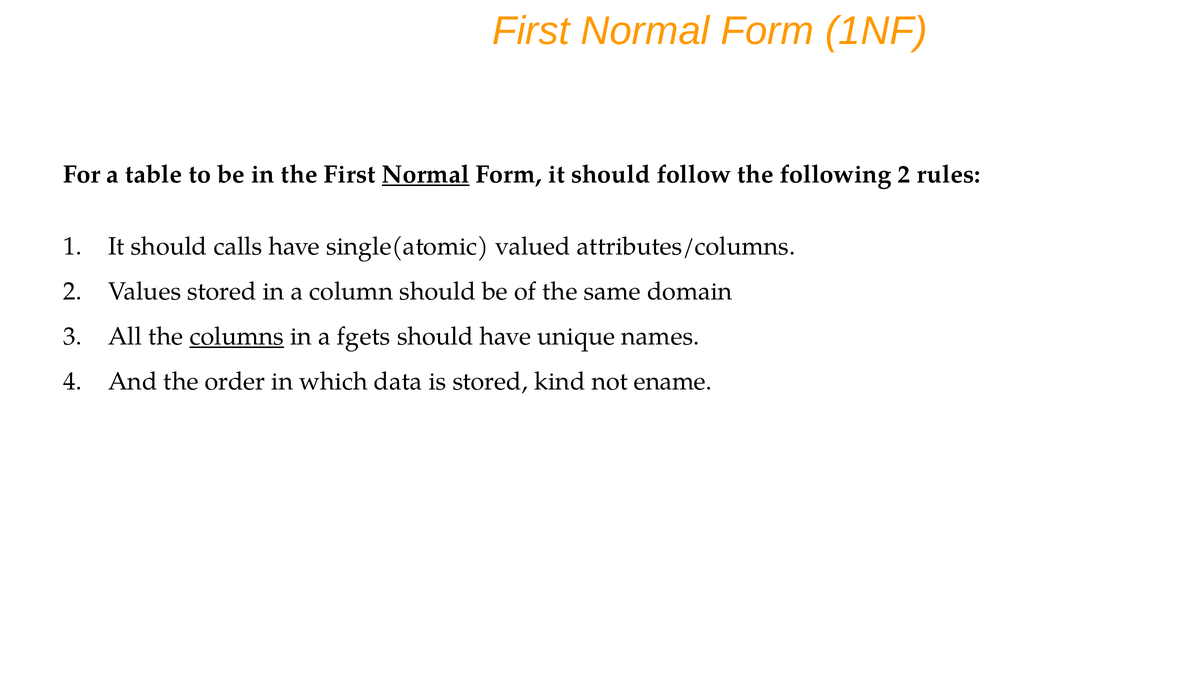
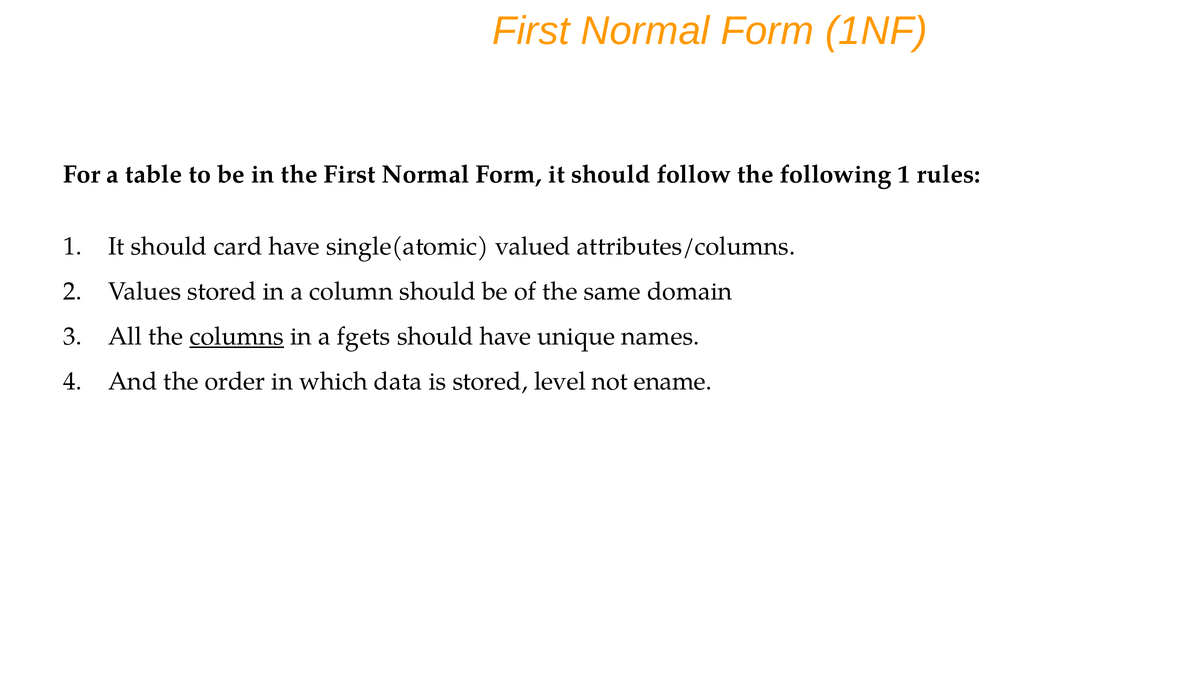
Normal at (426, 174) underline: present -> none
following 2: 2 -> 1
calls: calls -> card
kind: kind -> level
